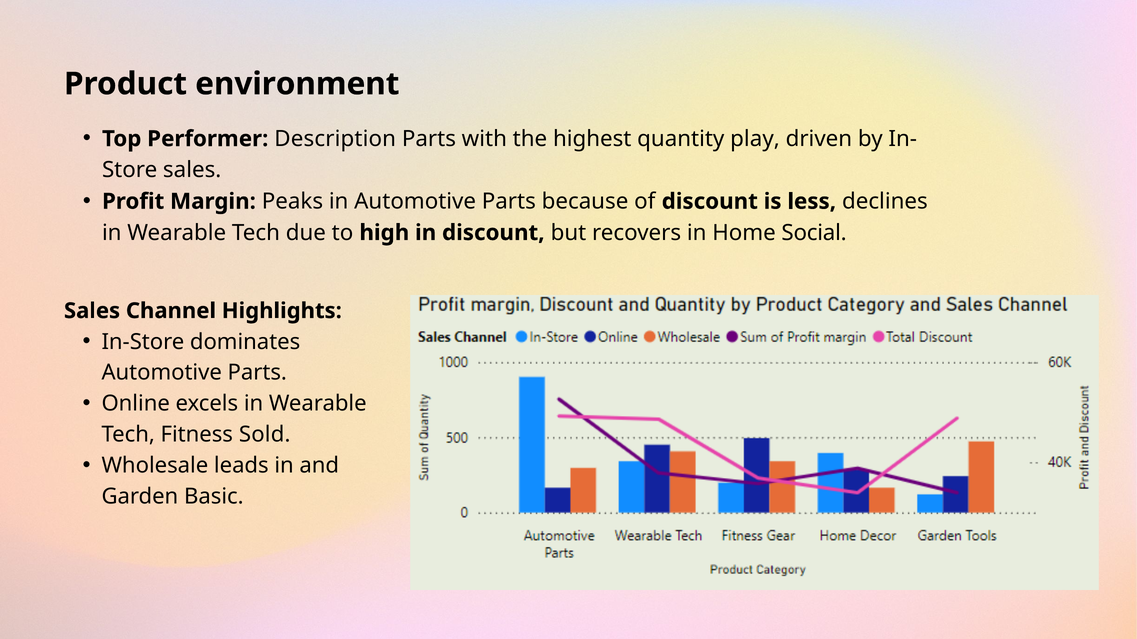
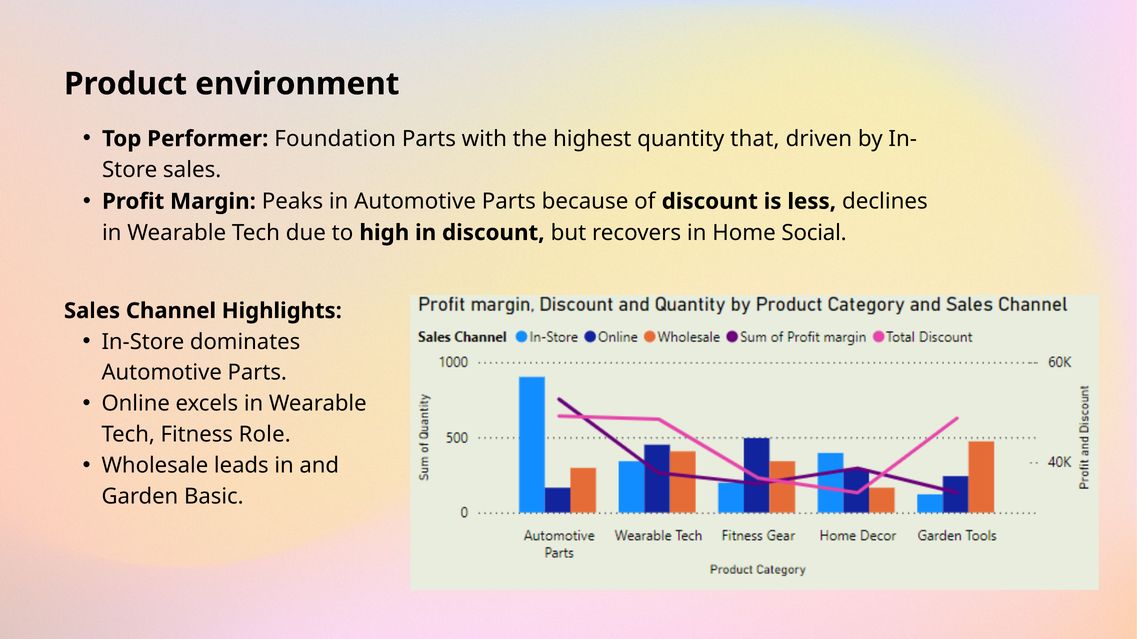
Description: Description -> Foundation
play: play -> that
Sold: Sold -> Role
